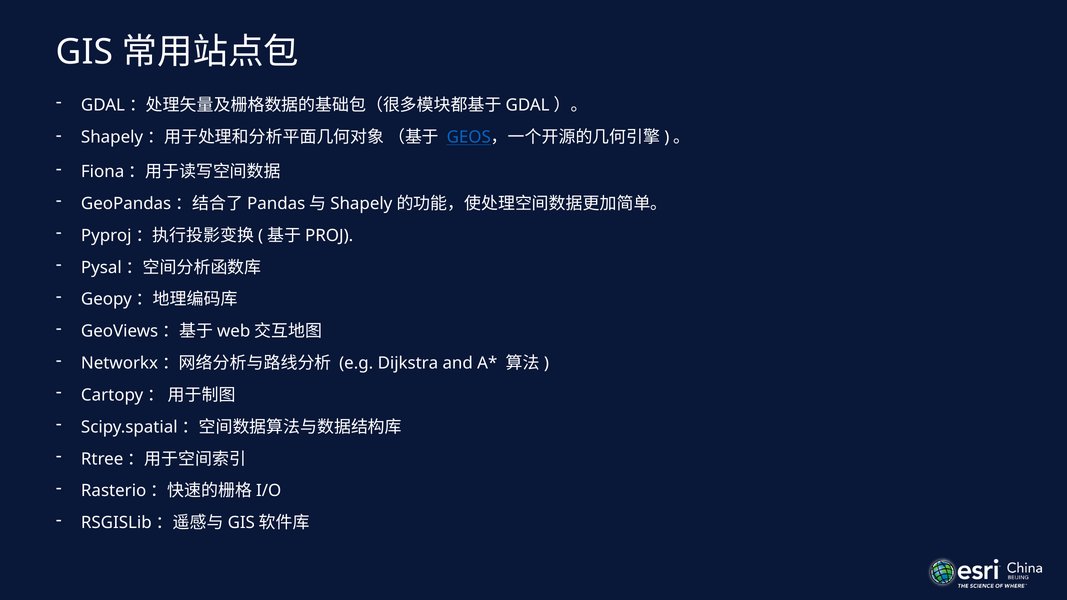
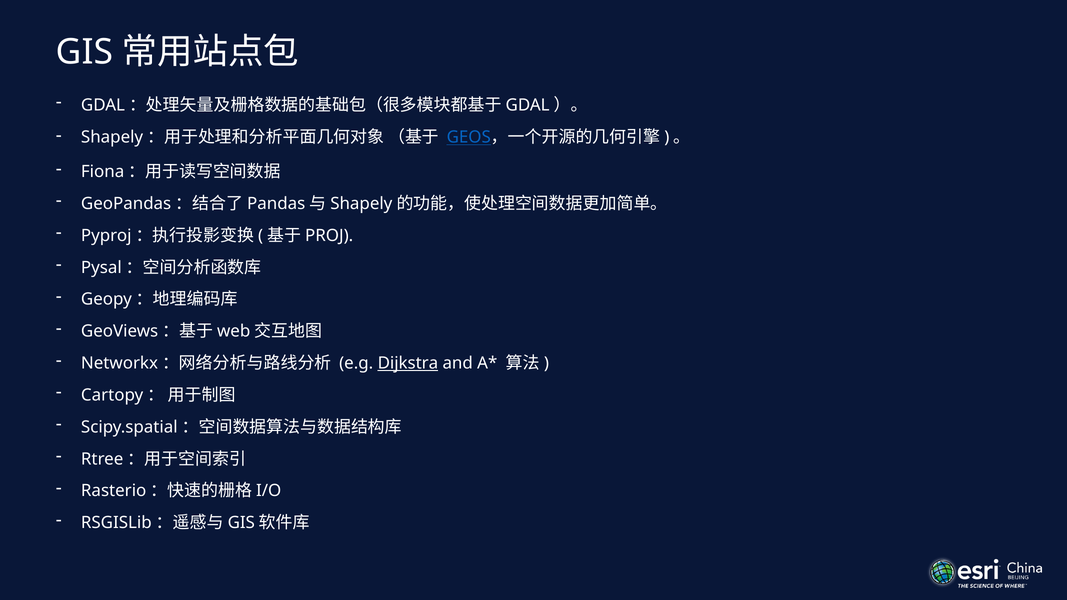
Dijkstra underline: none -> present
